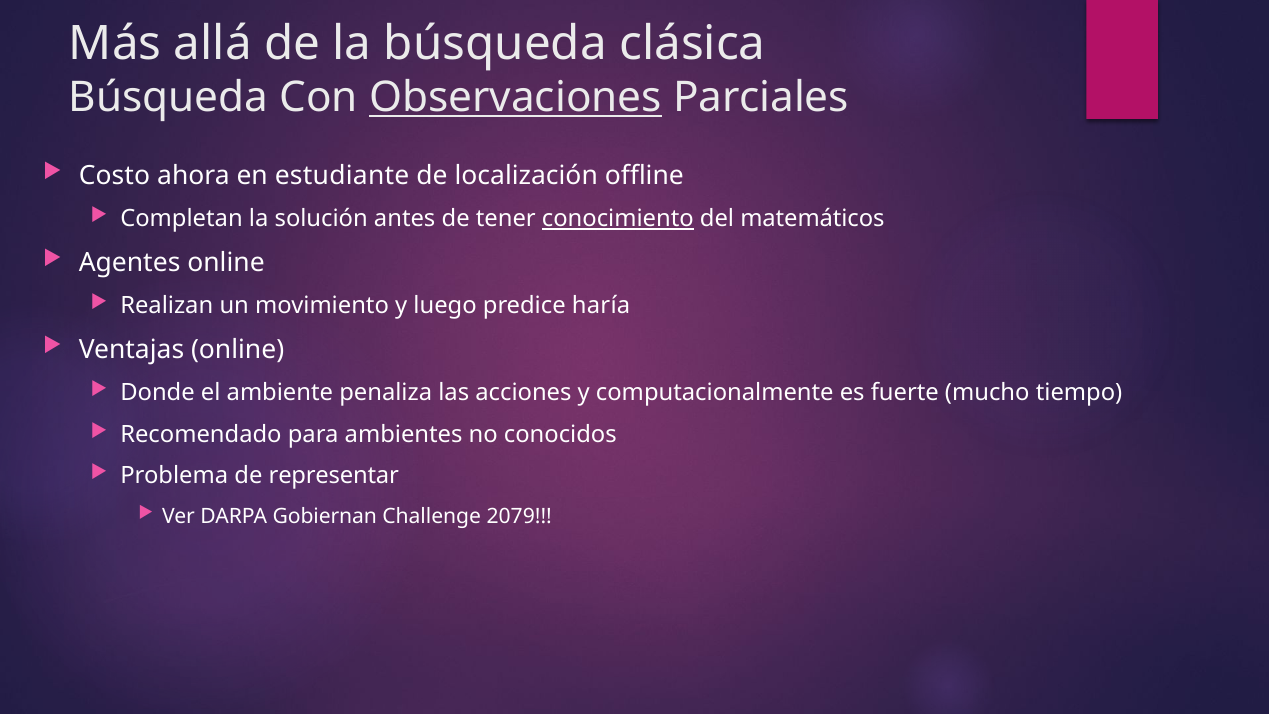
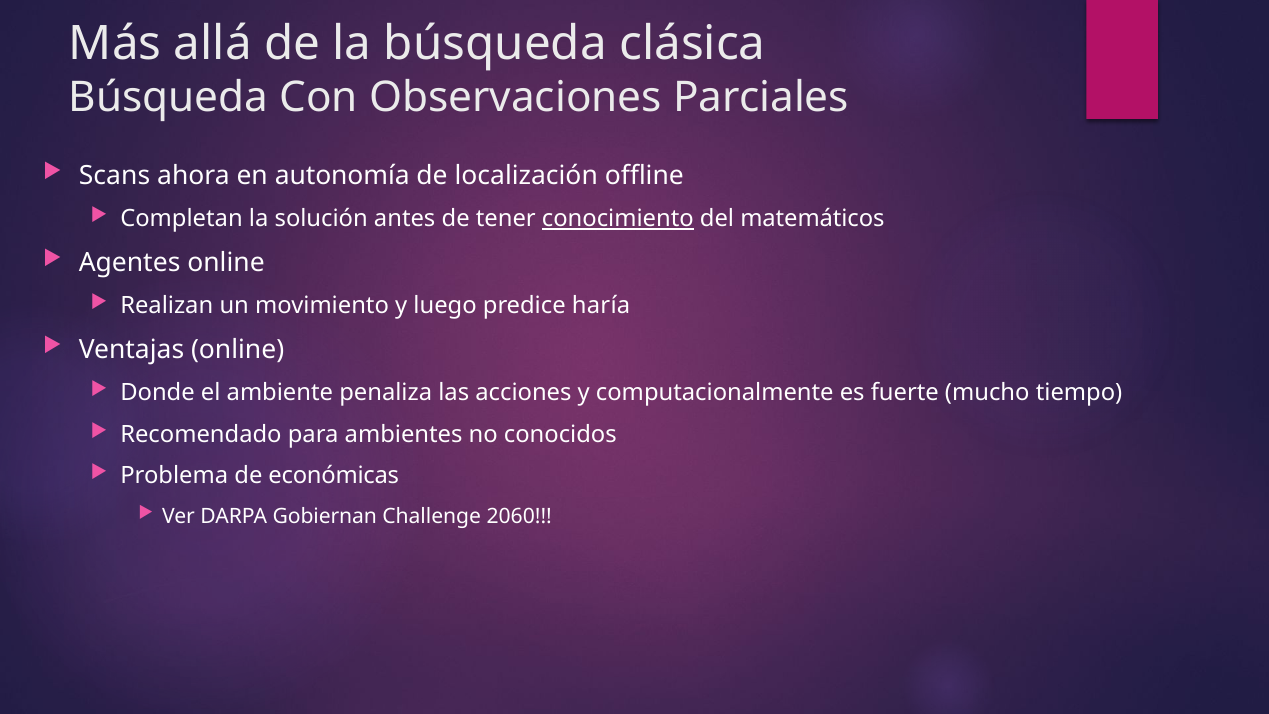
Observaciones underline: present -> none
Costo: Costo -> Scans
estudiante: estudiante -> autonomía
representar: representar -> económicas
2079: 2079 -> 2060
